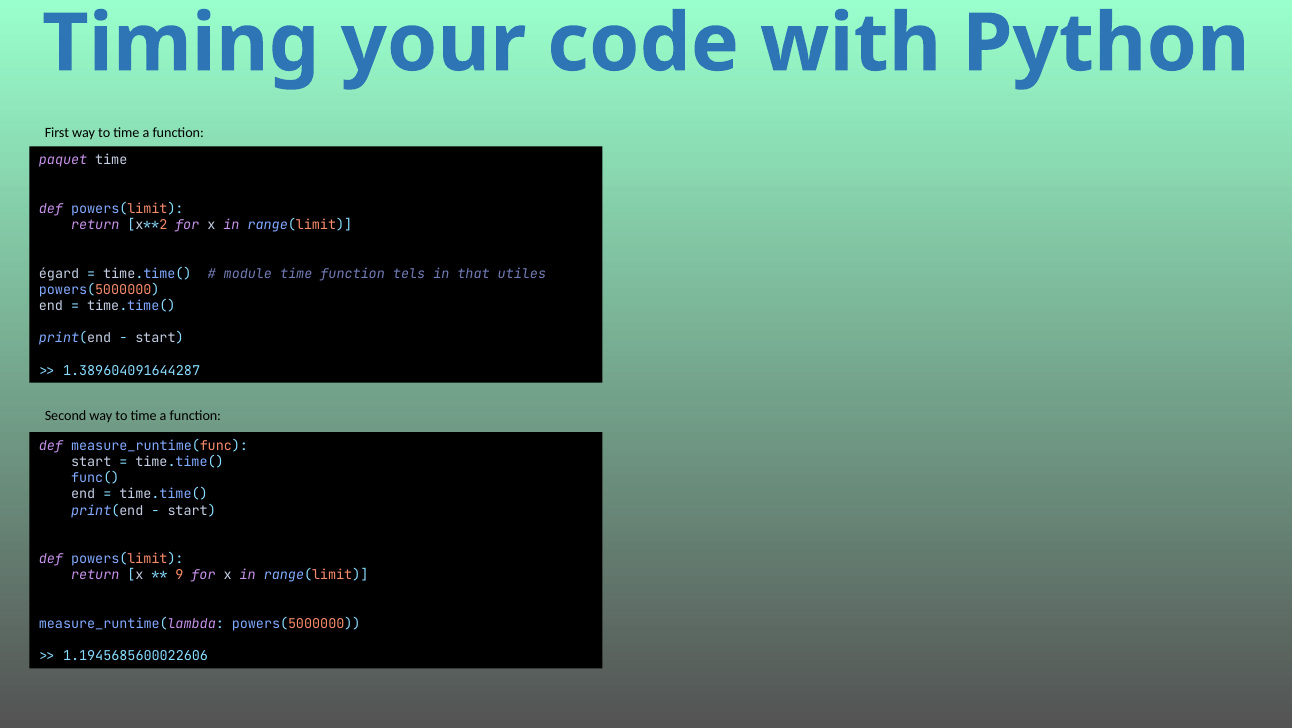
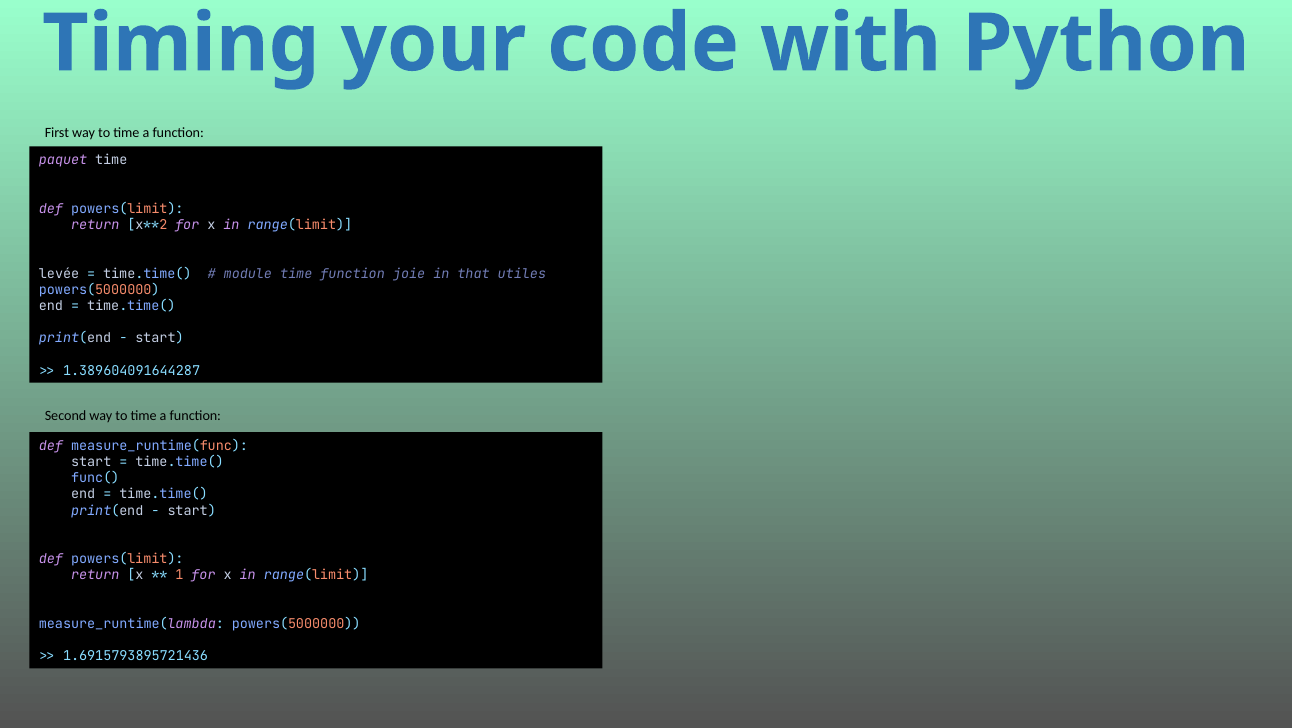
égard: égard -> levée
tels: tels -> joie
9: 9 -> 1
1.1945685600022606: 1.1945685600022606 -> 1.6915793895721436
